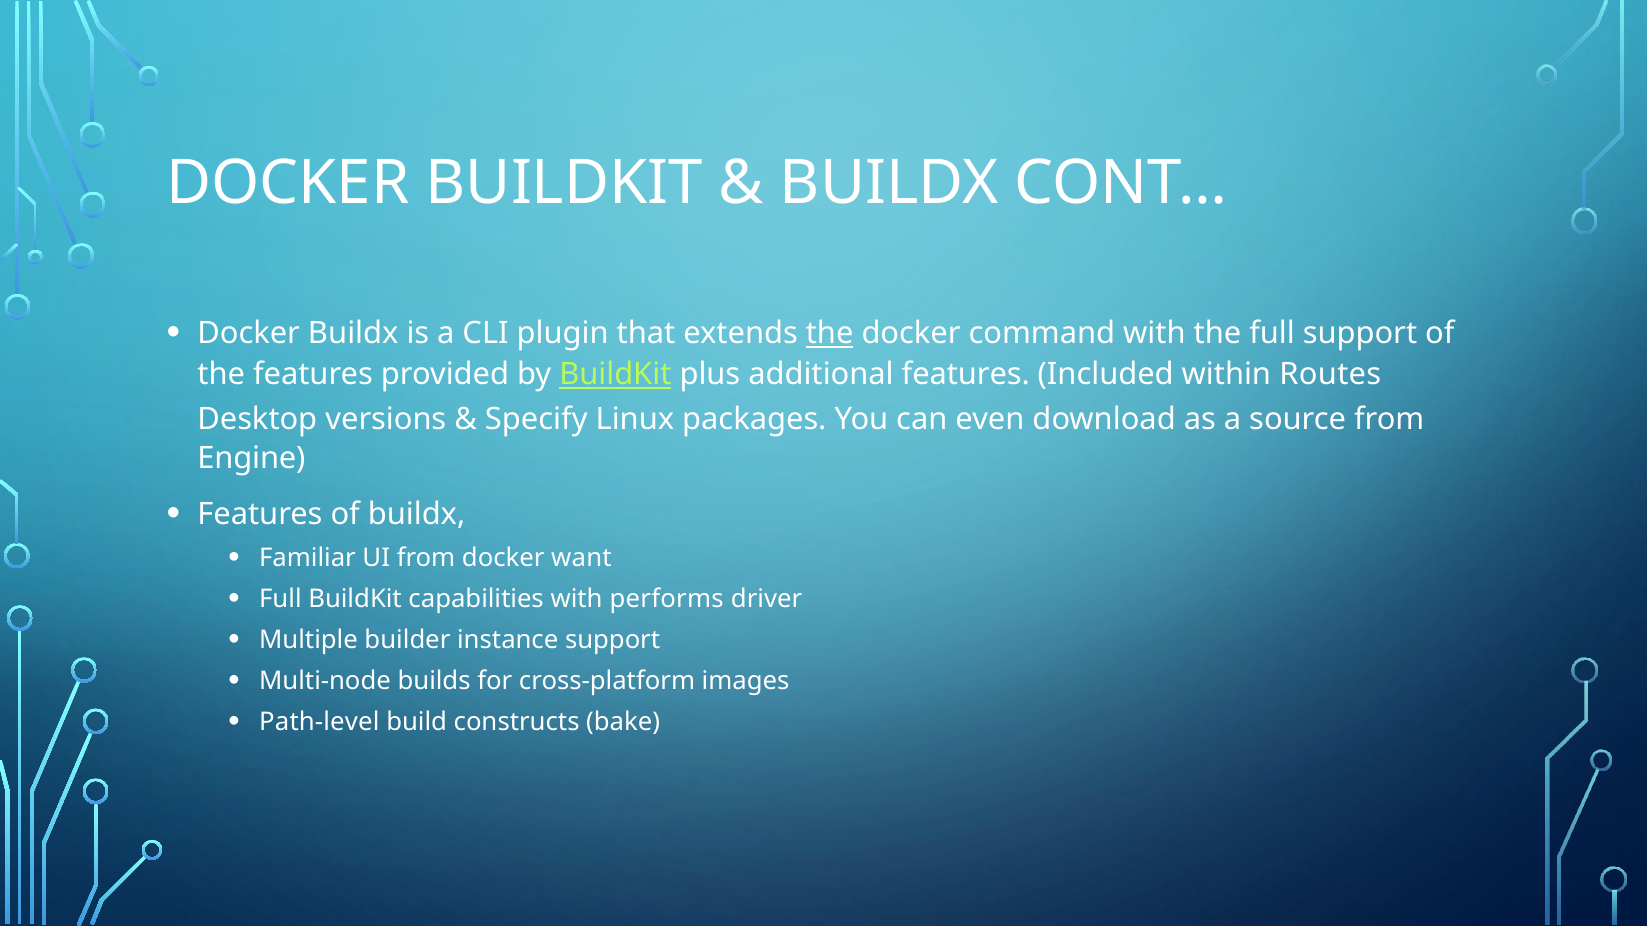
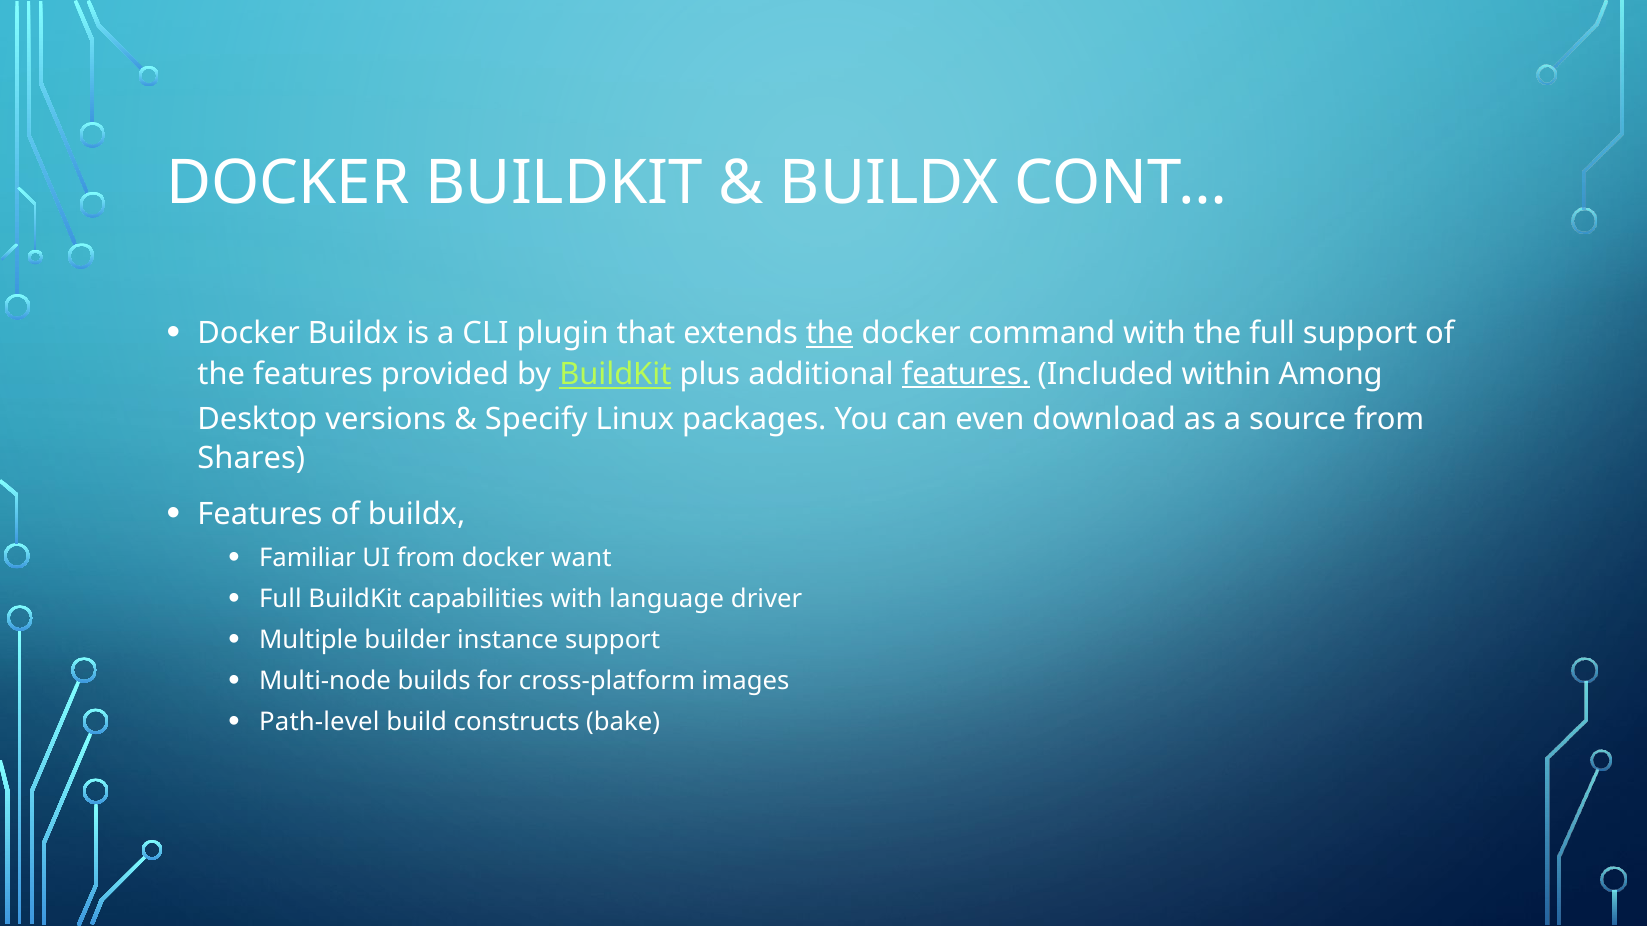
features at (966, 374) underline: none -> present
Routes: Routes -> Among
Engine: Engine -> Shares
performs: performs -> language
